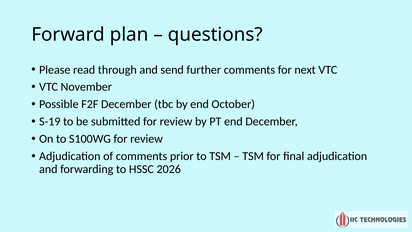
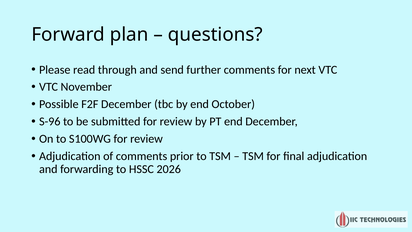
S-19: S-19 -> S-96
